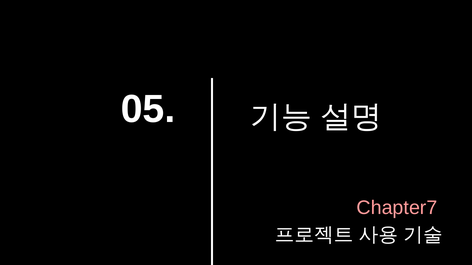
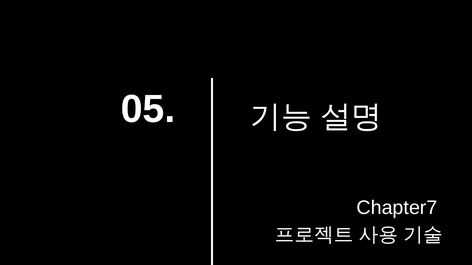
Chapter7 colour: pink -> white
